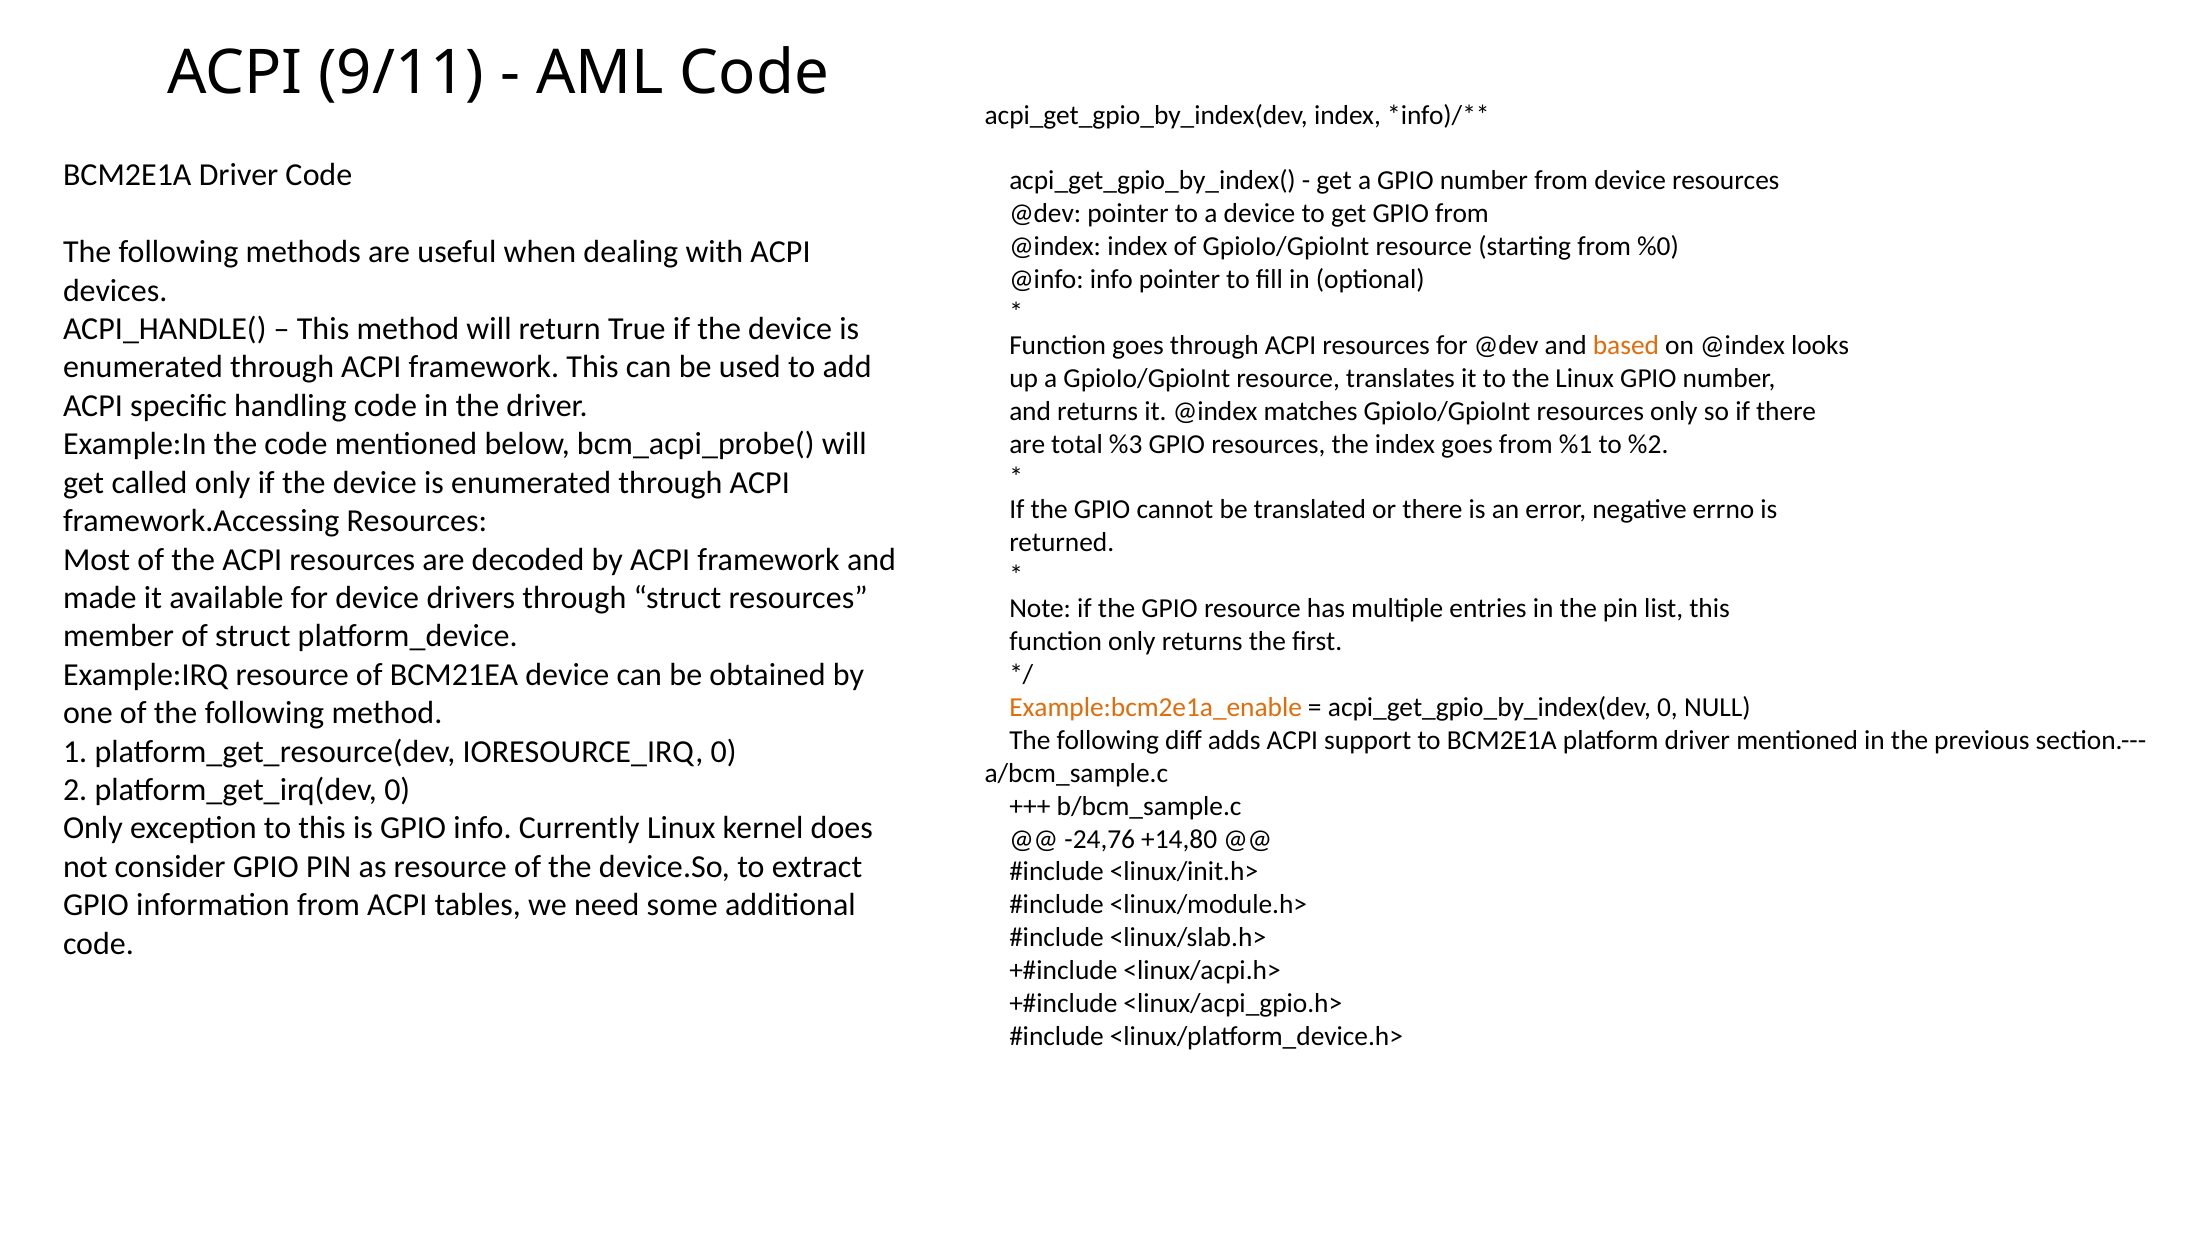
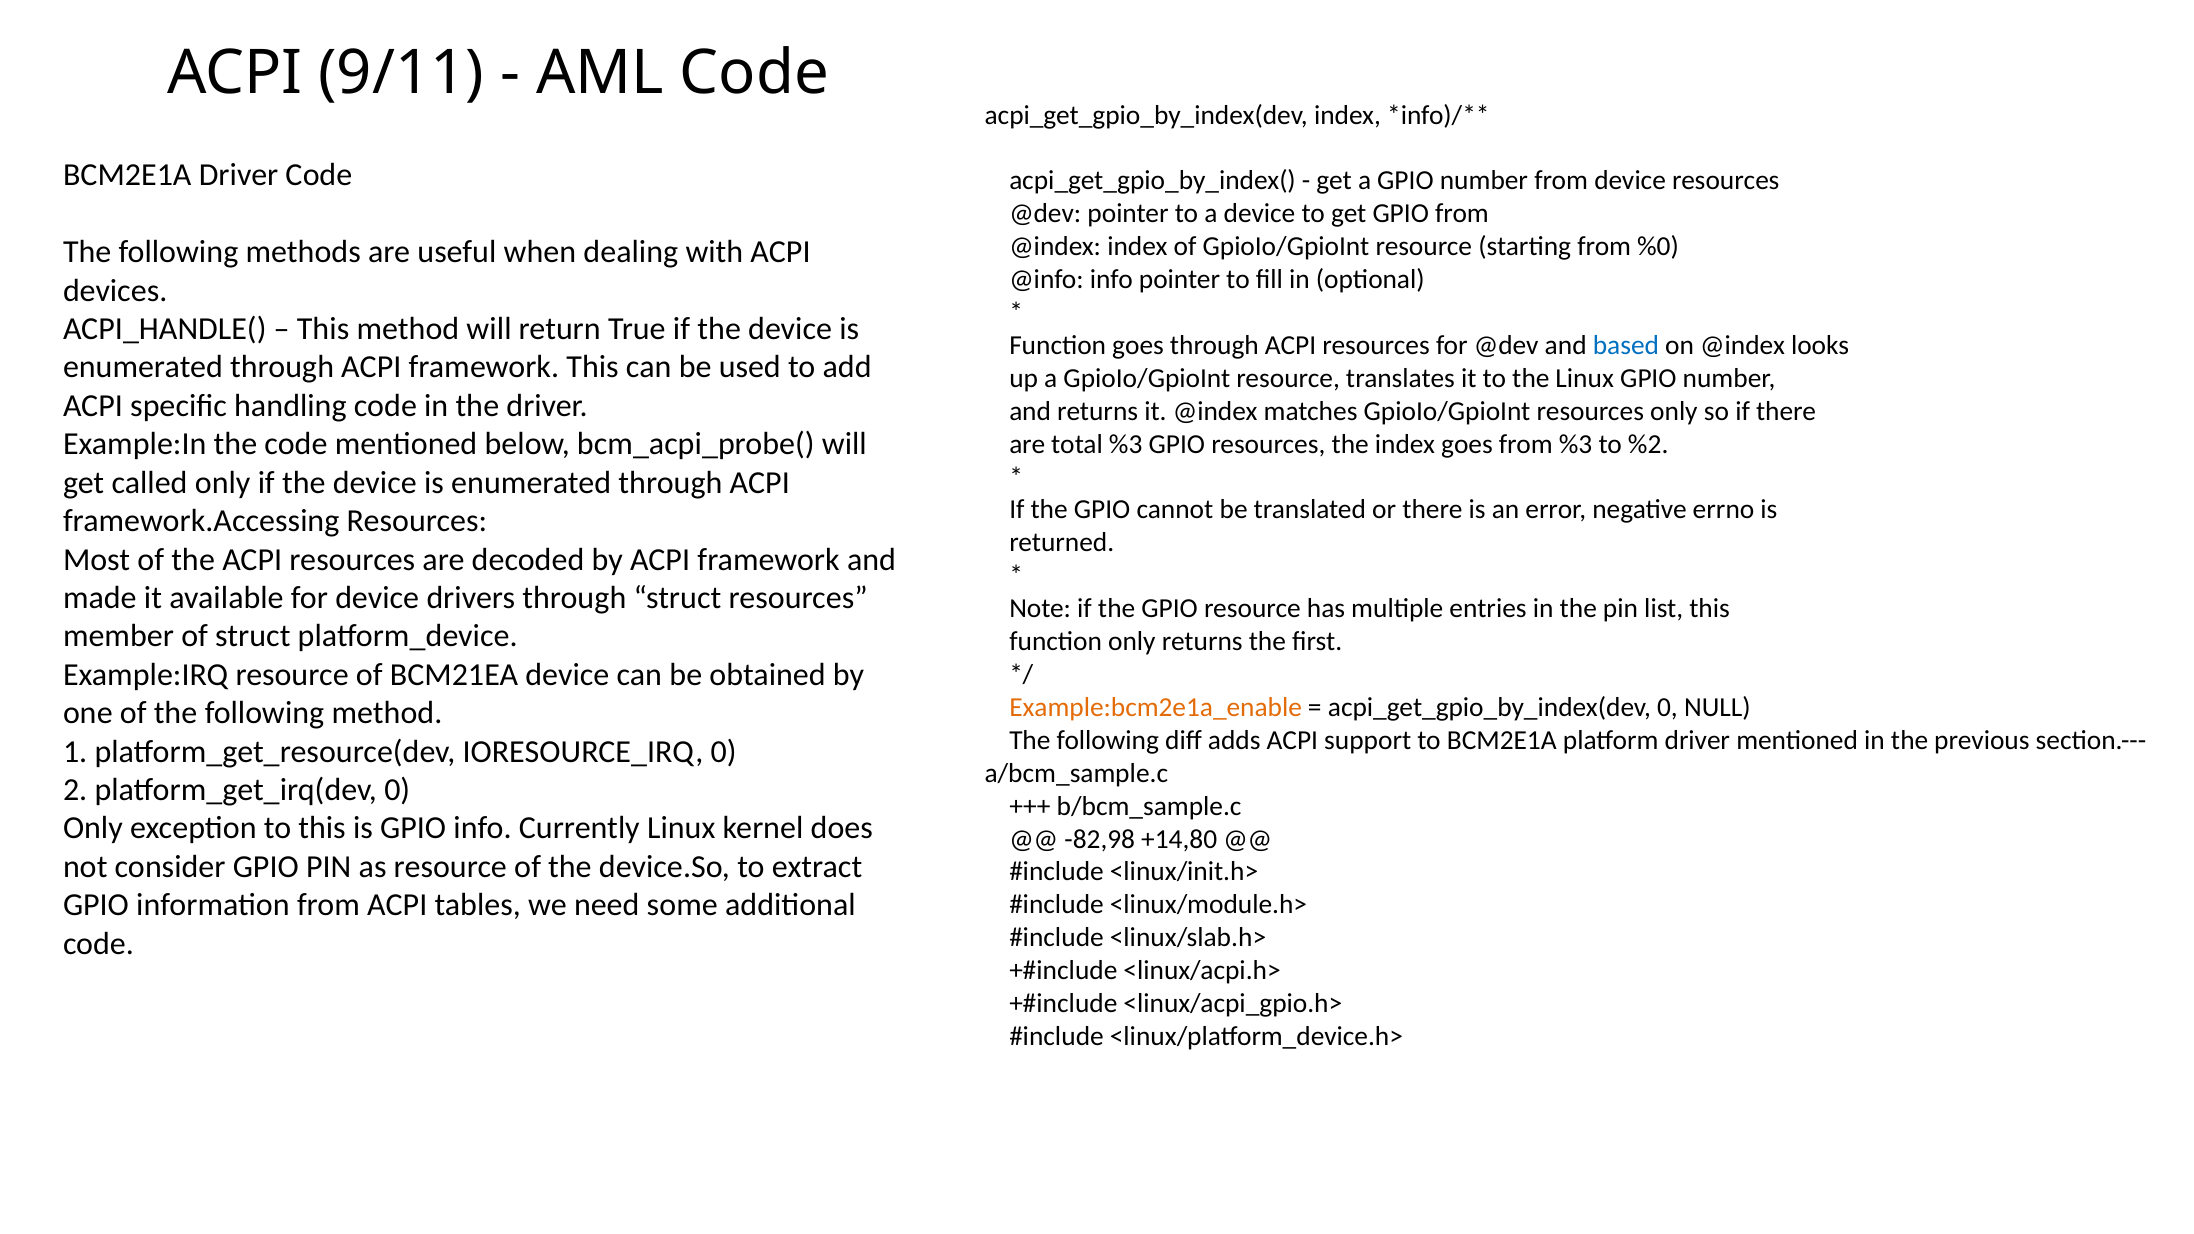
based colour: orange -> blue
from %1: %1 -> %3
-24,76: -24,76 -> -82,98
